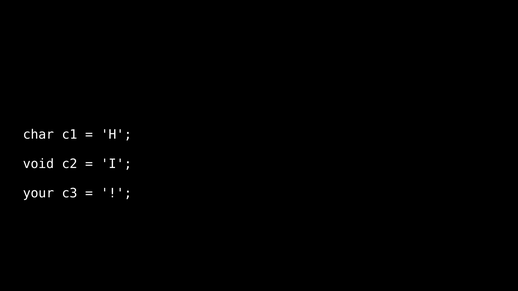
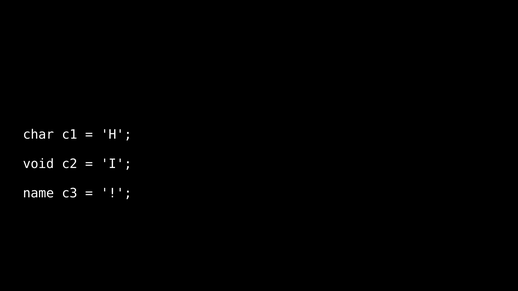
your: your -> name
